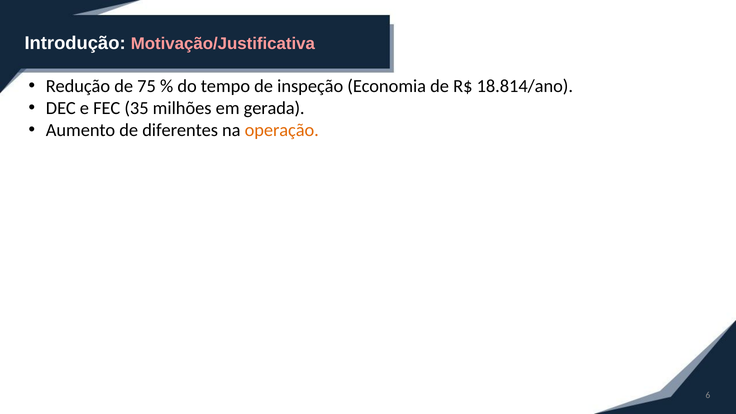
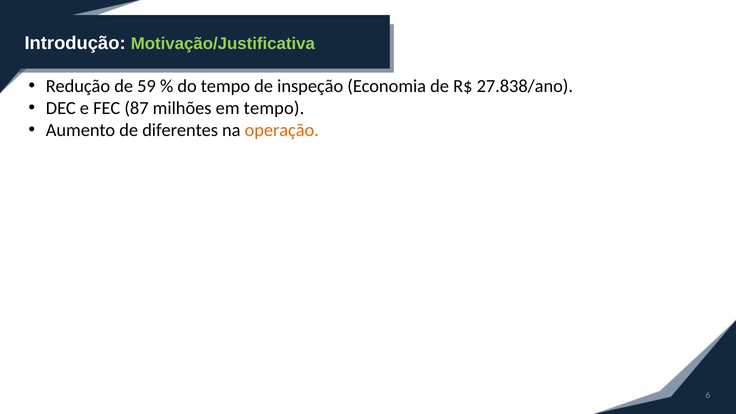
Motivação/Justificativa colour: pink -> light green
75: 75 -> 59
18.814/ano: 18.814/ano -> 27.838/ano
35: 35 -> 87
em gerada: gerada -> tempo
